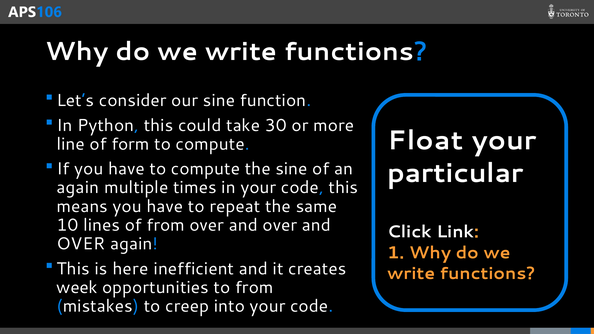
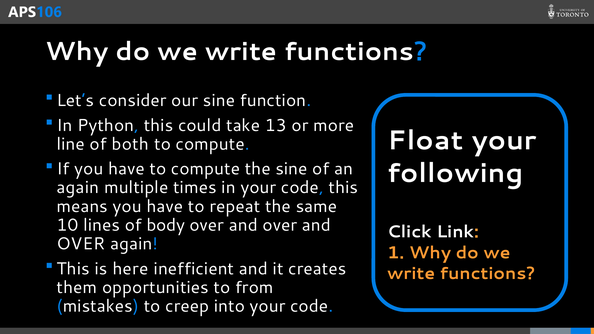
30: 30 -> 13
form: form -> both
particular: particular -> following
of from: from -> body
week: week -> them
